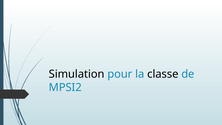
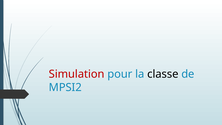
Simulation colour: black -> red
